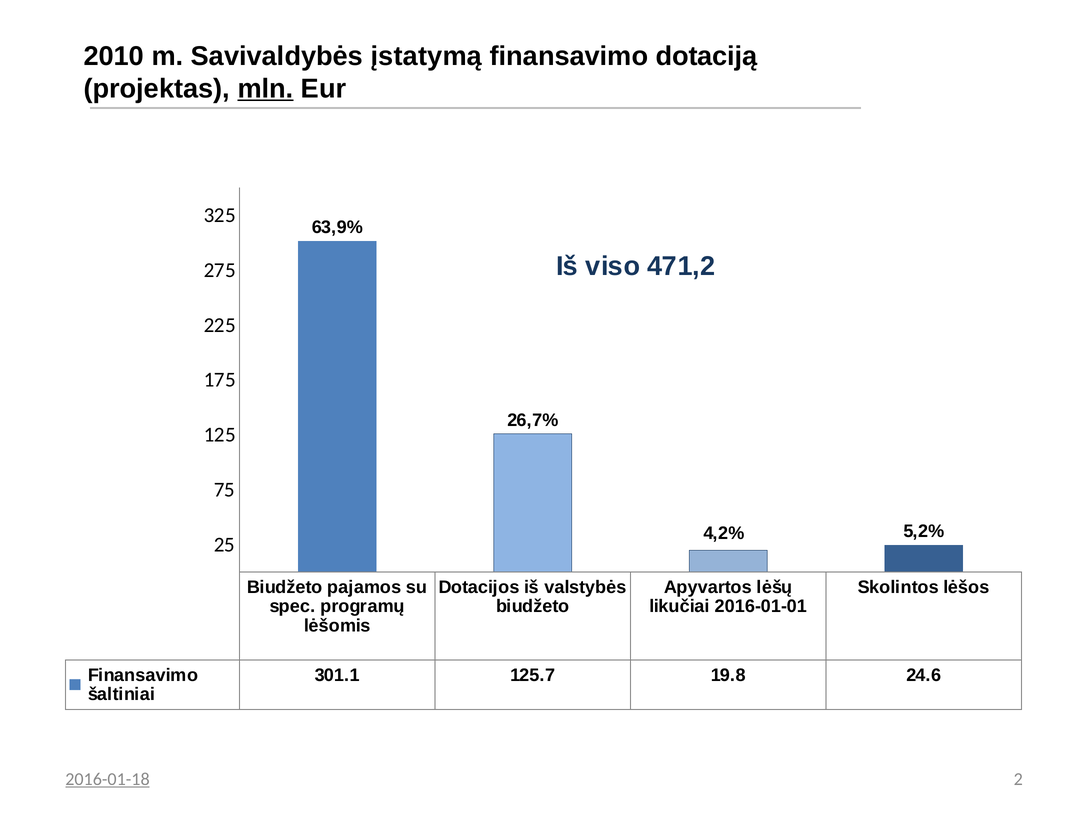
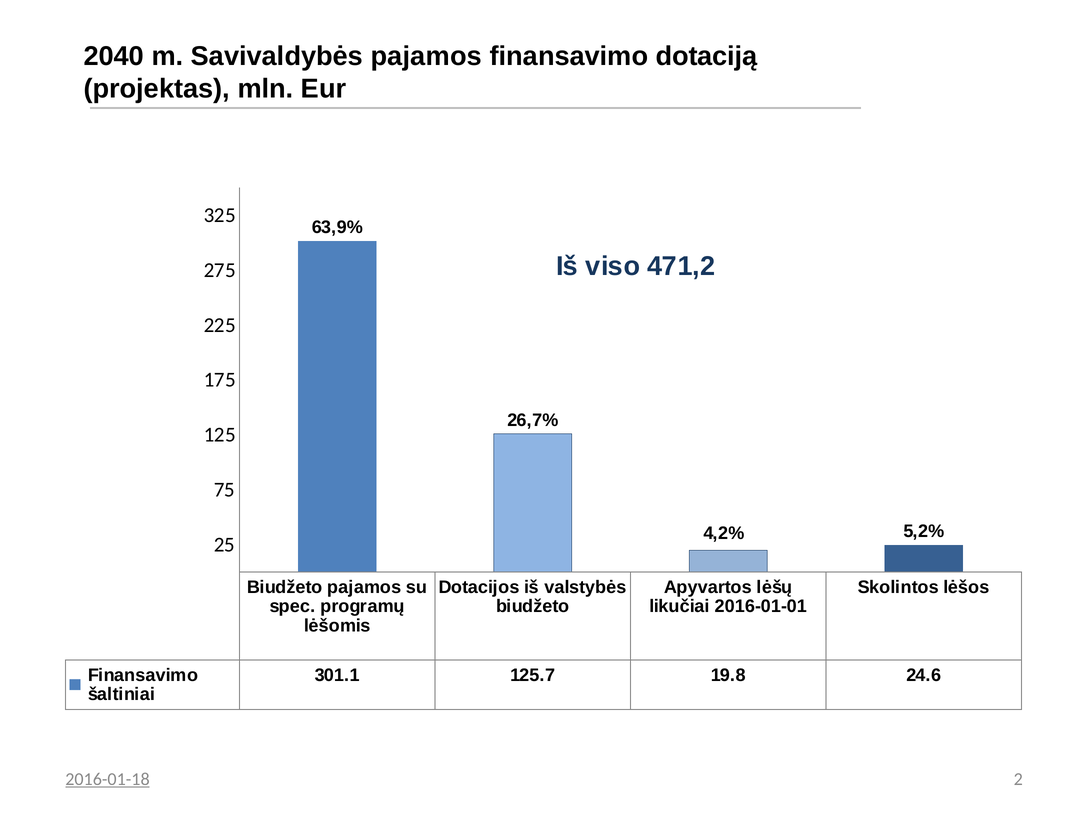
2010: 2010 -> 2040
Savivaldybės įstatymą: įstatymą -> pajamos
mln underline: present -> none
